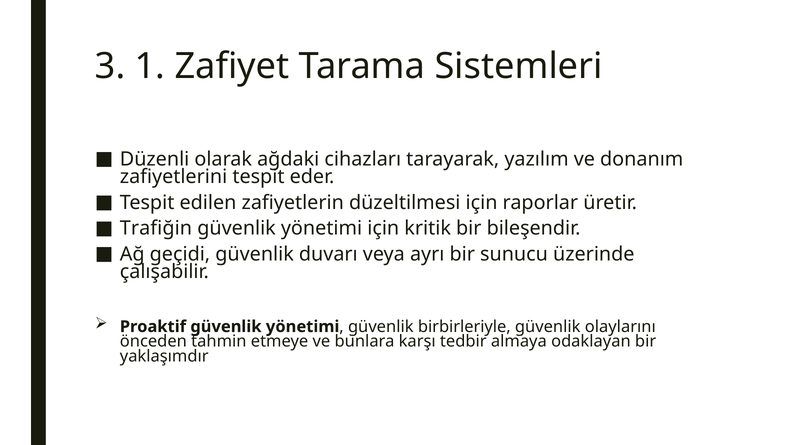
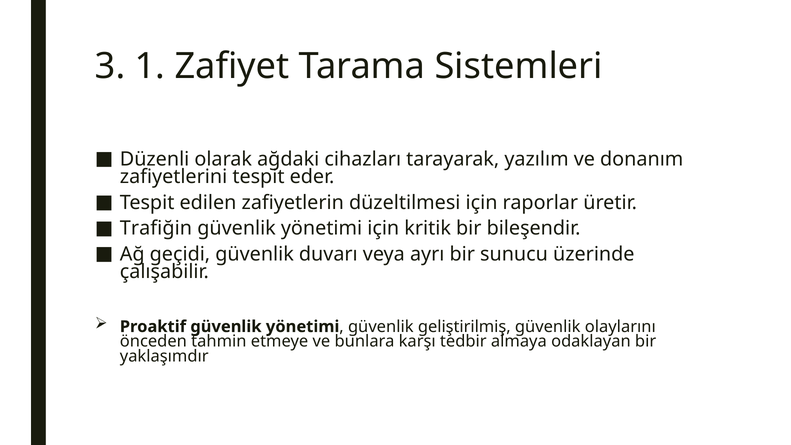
birbirleriyle: birbirleriyle -> geliştirilmiş
